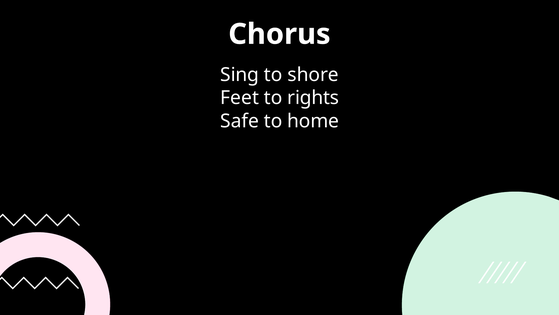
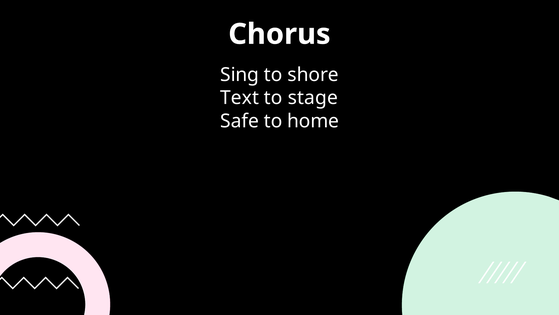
Feet: Feet -> Text
rights: rights -> stage
